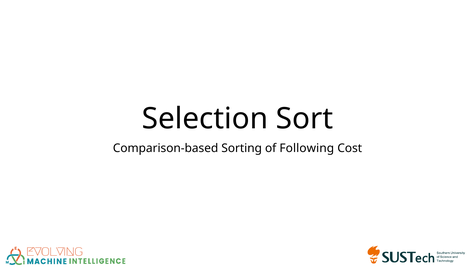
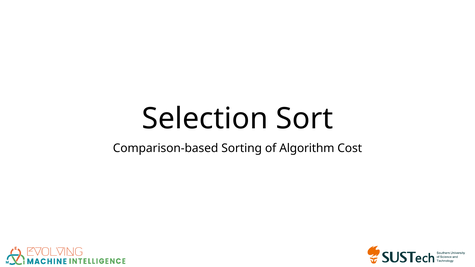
Following: Following -> Algorithm
